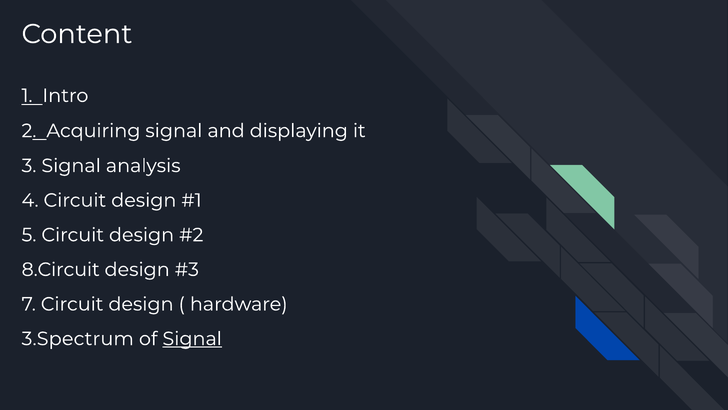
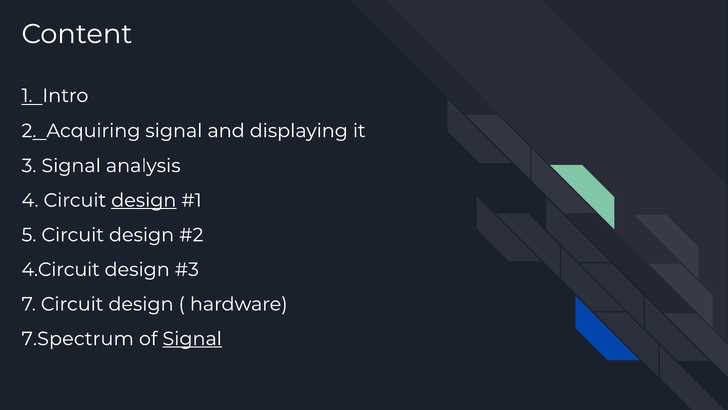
design at (144, 200) underline: none -> present
8.Circuit: 8.Circuit -> 4.Circuit
3.Spectrum: 3.Spectrum -> 7.Spectrum
